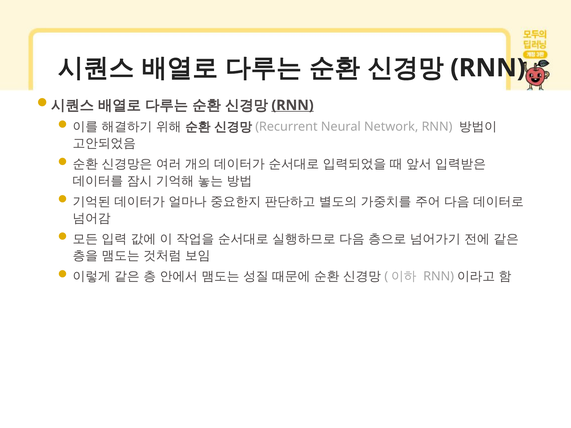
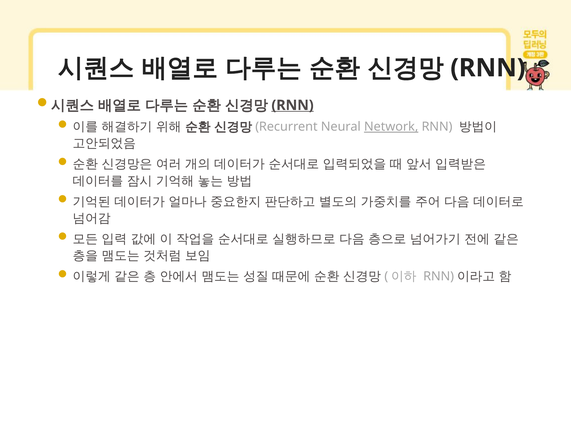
Network underline: none -> present
